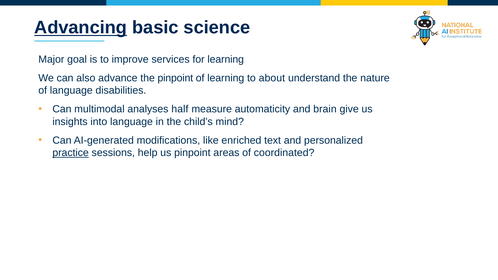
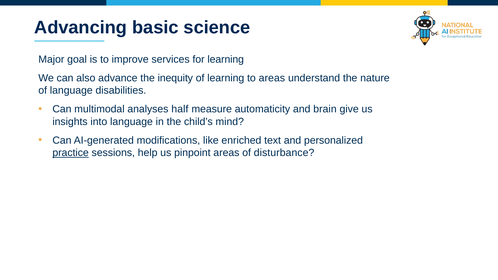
Advancing underline: present -> none
the pinpoint: pinpoint -> inequity
to about: about -> areas
coordinated: coordinated -> disturbance
